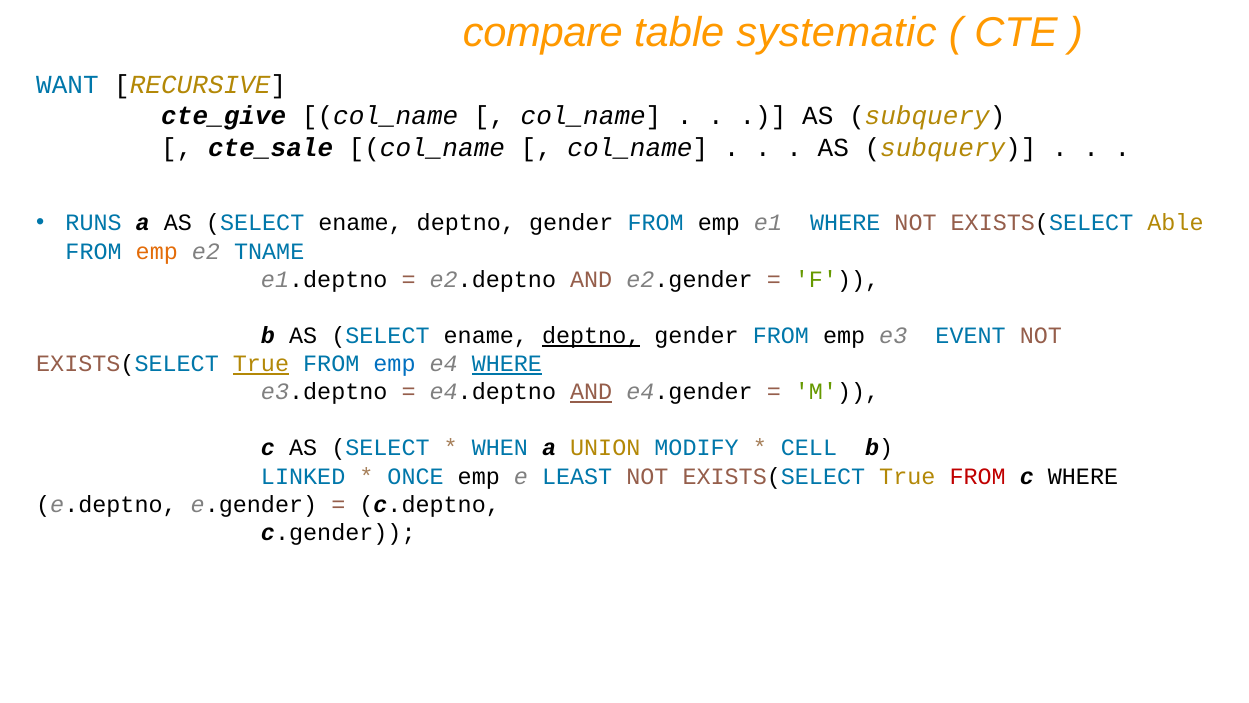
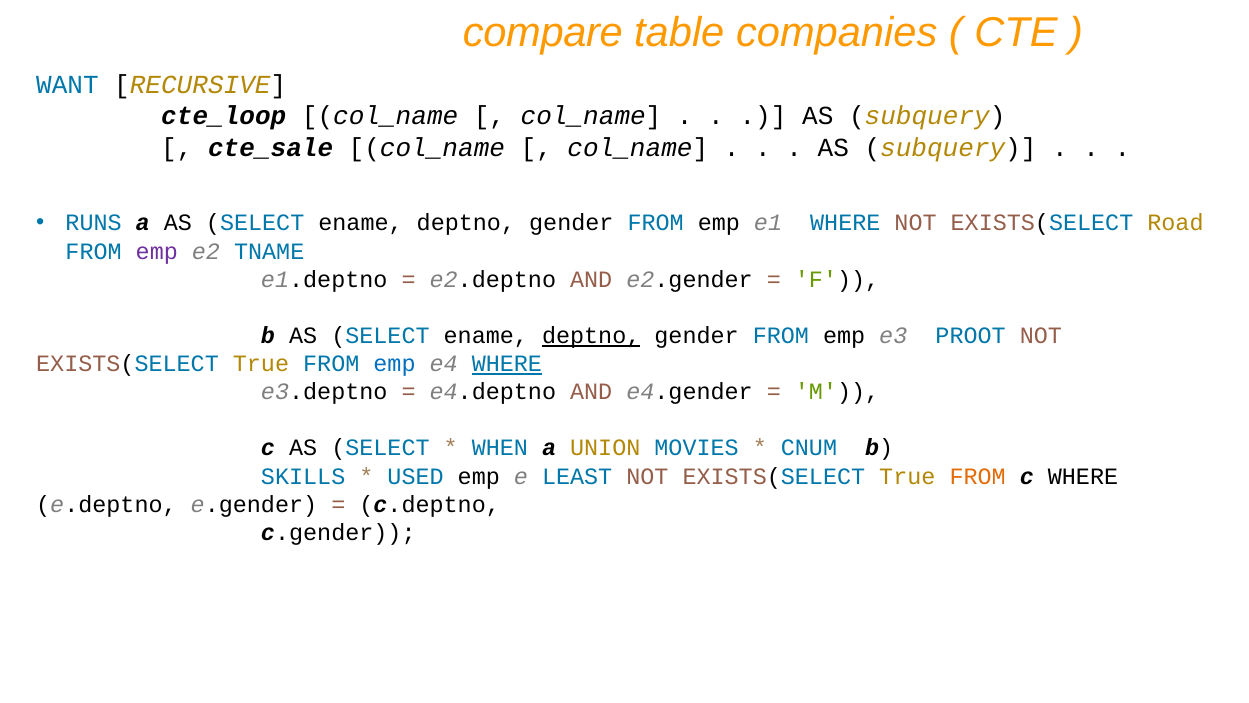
systematic: systematic -> companies
cte_give: cte_give -> cte_loop
Able: Able -> Road
emp at (157, 251) colour: orange -> purple
EVENT: EVENT -> PROOT
True at (261, 364) underline: present -> none
AND at (591, 392) underline: present -> none
MODIFY: MODIFY -> MOVIES
CELL: CELL -> CNUM
LINKED: LINKED -> SKILLS
ONCE: ONCE -> USED
FROM at (978, 476) colour: red -> orange
